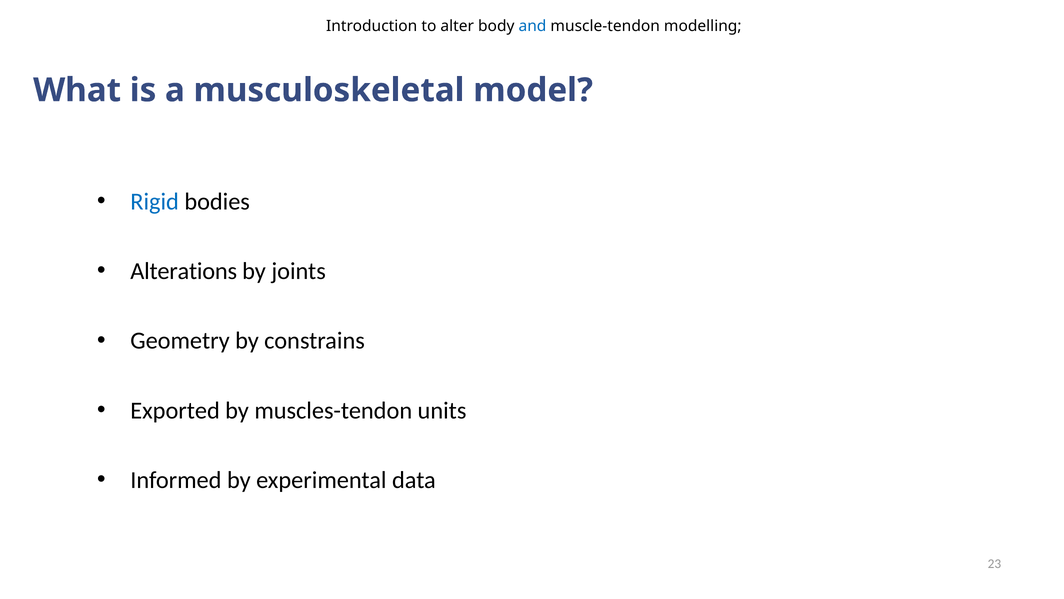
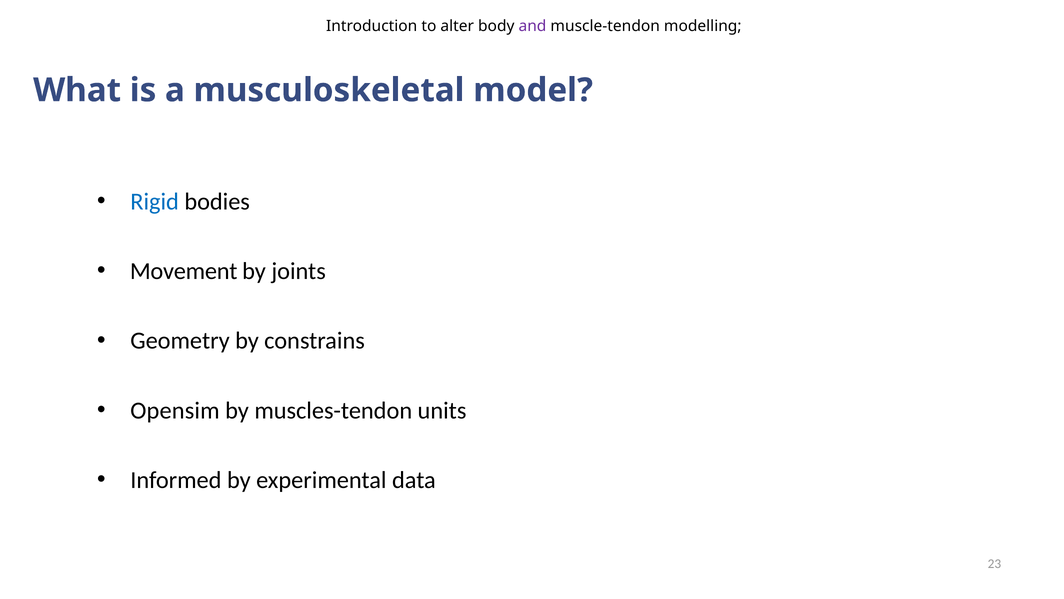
and colour: blue -> purple
Alterations: Alterations -> Movement
Exported: Exported -> Opensim
